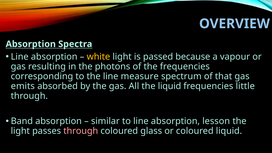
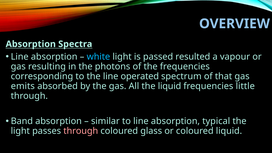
white colour: yellow -> light blue
because: because -> resulted
measure: measure -> operated
lesson: lesson -> typical
